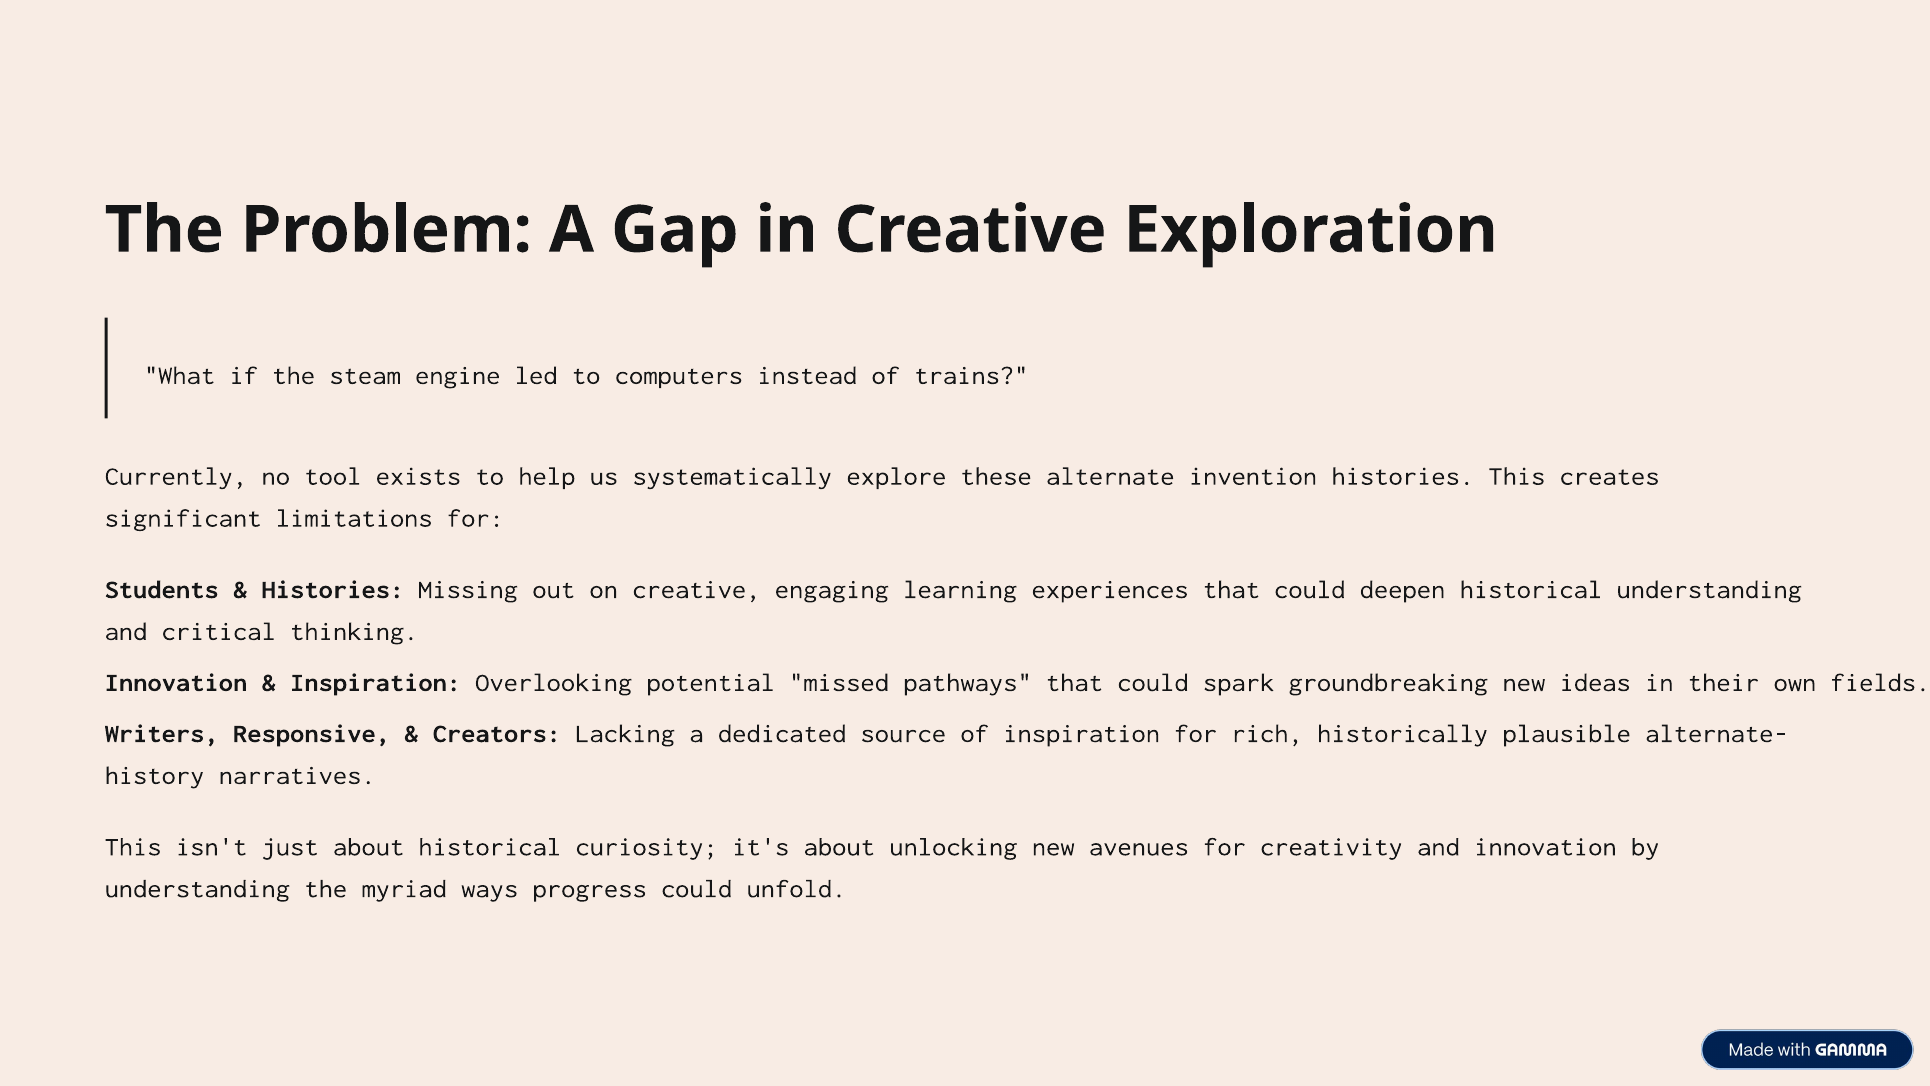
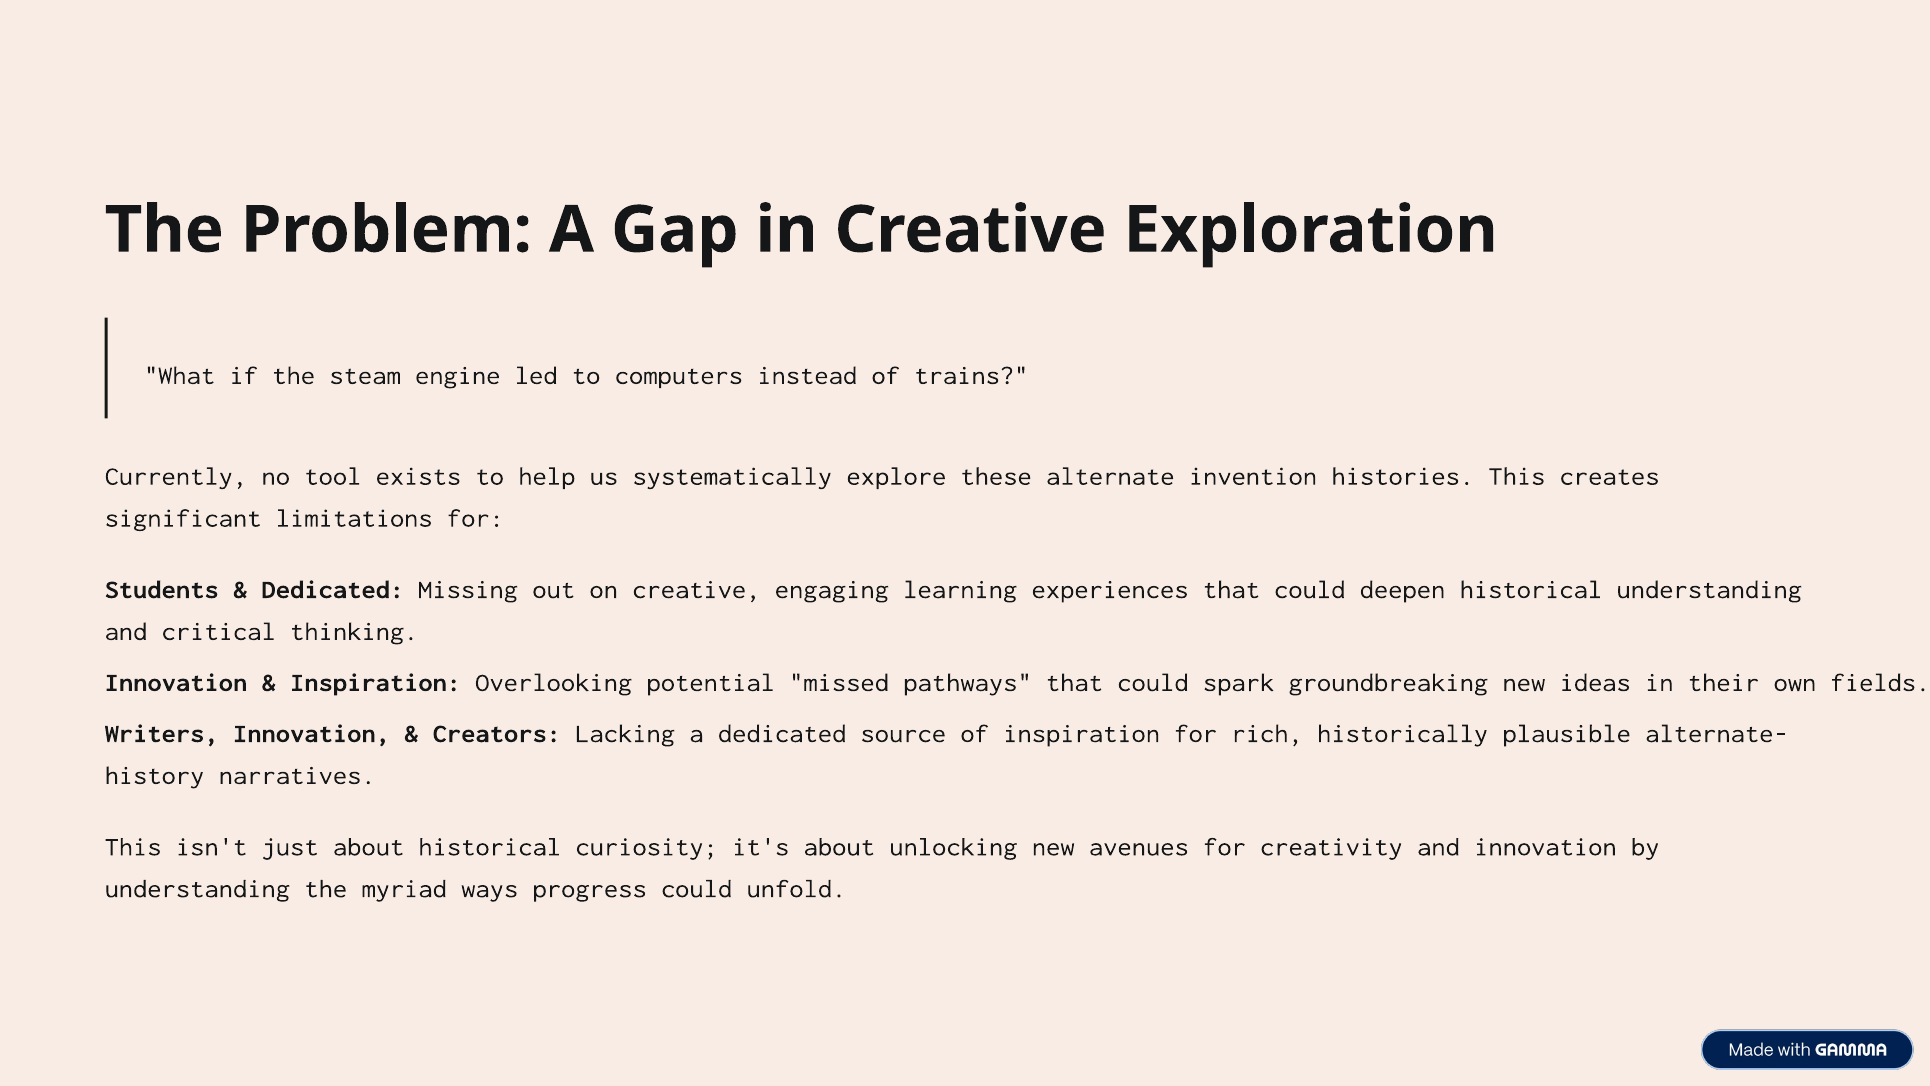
Histories at (333, 589): Histories -> Dedicated
Writers Responsive: Responsive -> Innovation
